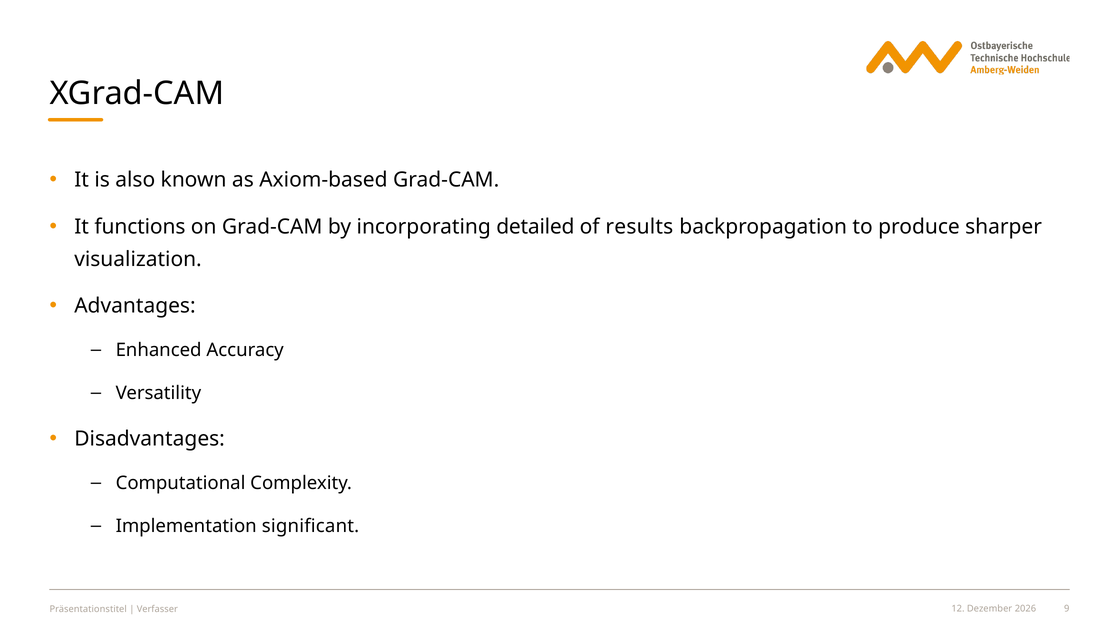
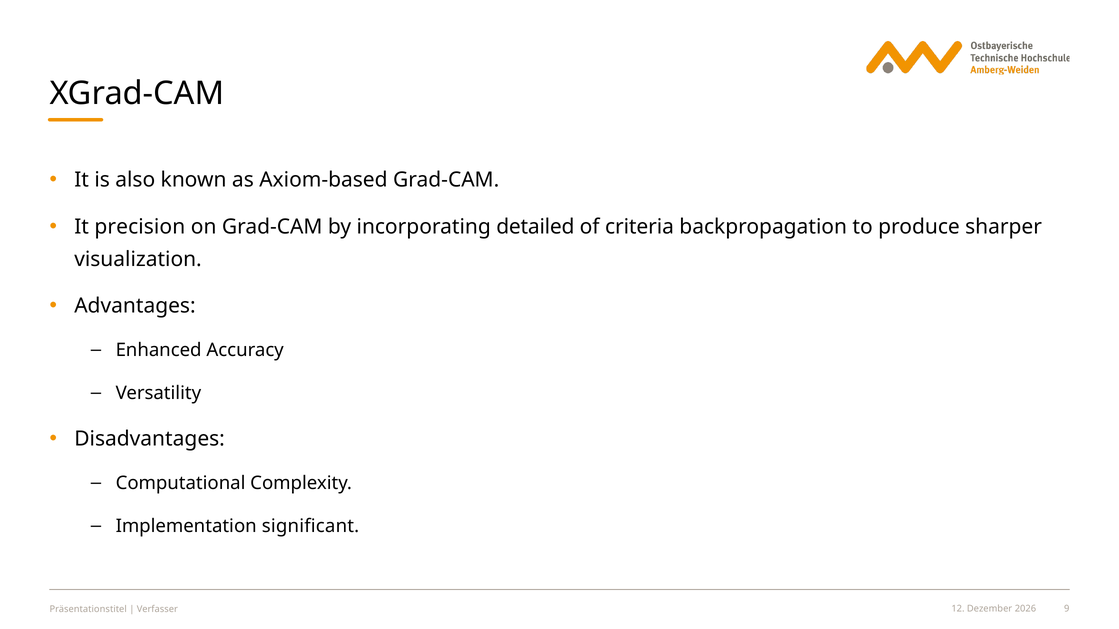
functions: functions -> precision
results: results -> criteria
